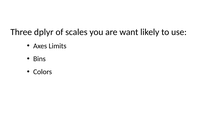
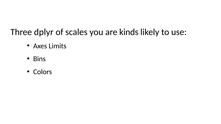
want: want -> kinds
